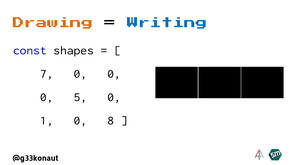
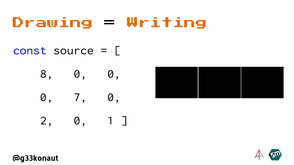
Writing colour: blue -> orange
shapes: shapes -> source
7: 7 -> 8
5: 5 -> 7
1: 1 -> 2
8: 8 -> 1
